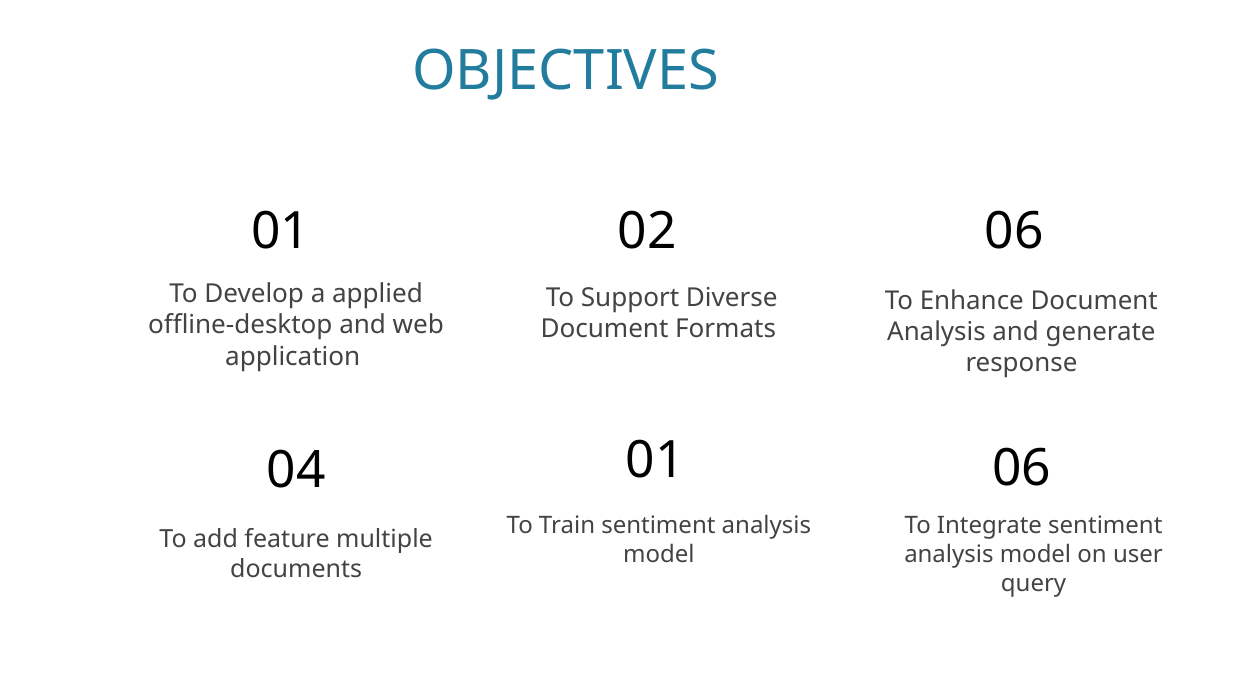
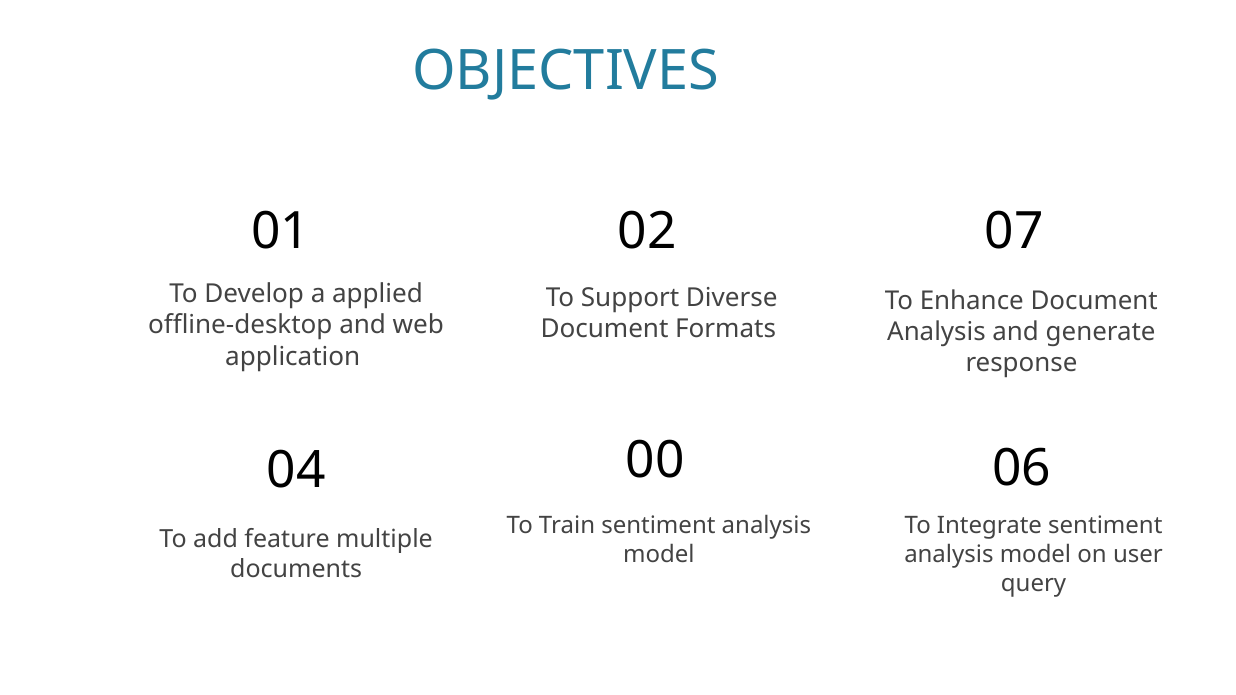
02 06: 06 -> 07
04 01: 01 -> 00
